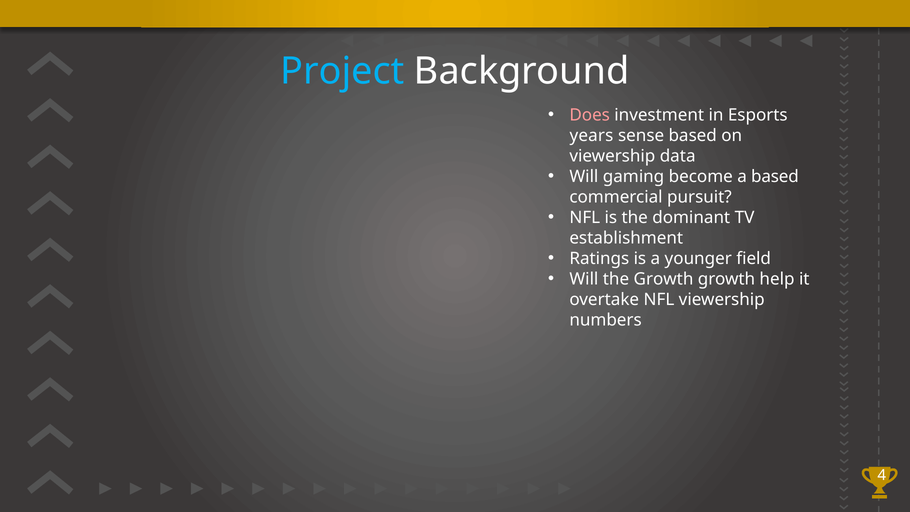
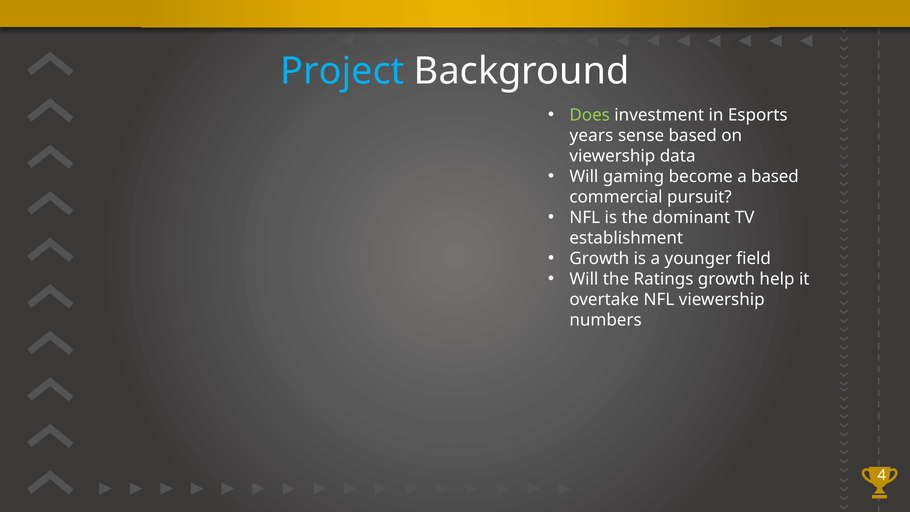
Does colour: pink -> light green
Ratings at (599, 259): Ratings -> Growth
the Growth: Growth -> Ratings
